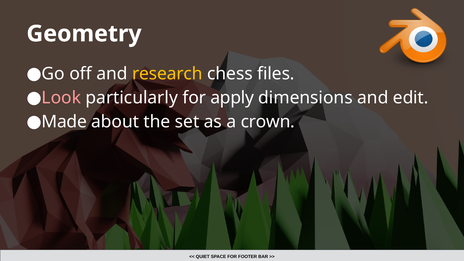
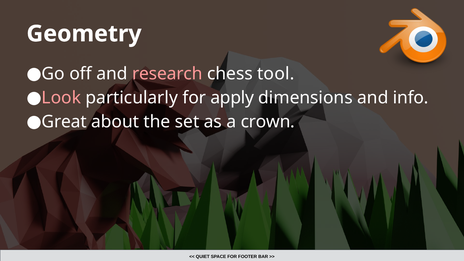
research colour: yellow -> pink
files: files -> tool
edit: edit -> info
Made: Made -> Great
